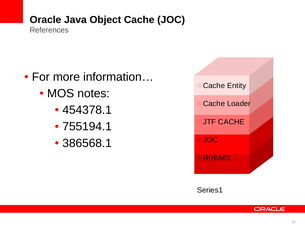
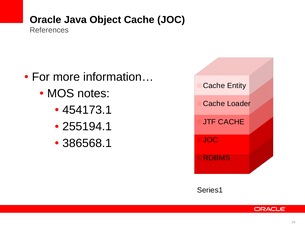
454378.1: 454378.1 -> 454173.1
755194.1: 755194.1 -> 255194.1
